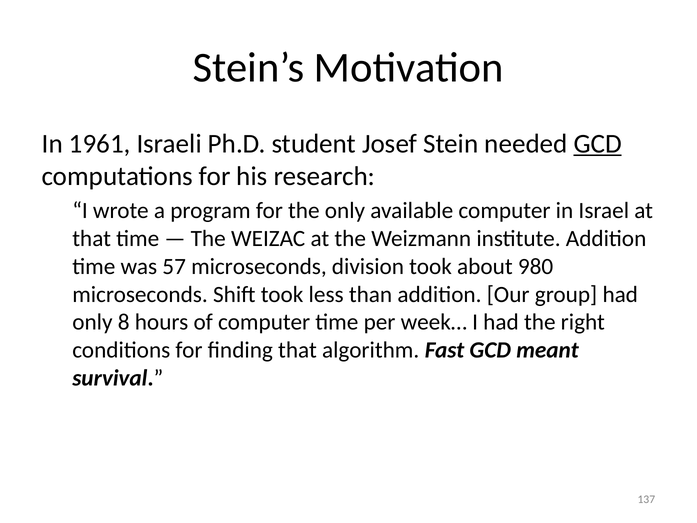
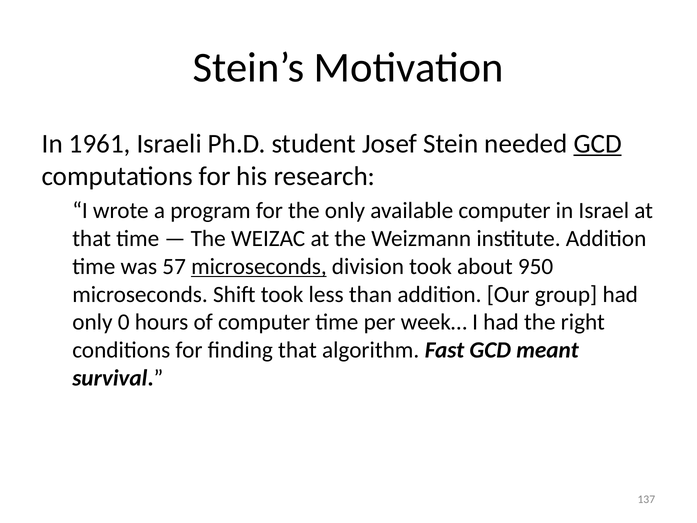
microseconds at (259, 266) underline: none -> present
980: 980 -> 950
8: 8 -> 0
